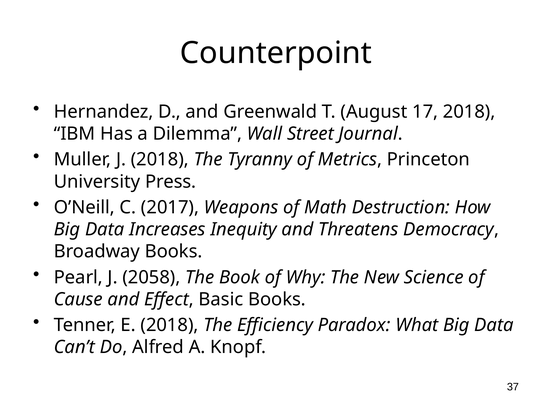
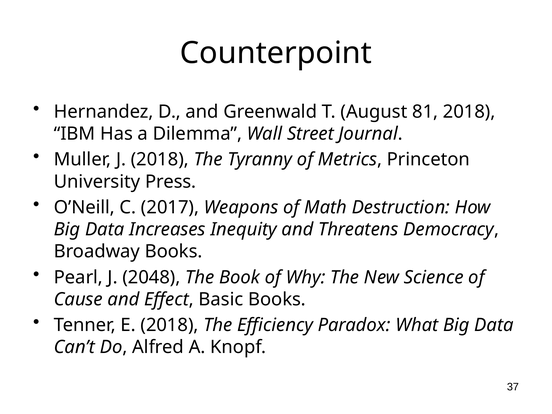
17: 17 -> 81
2058: 2058 -> 2048
